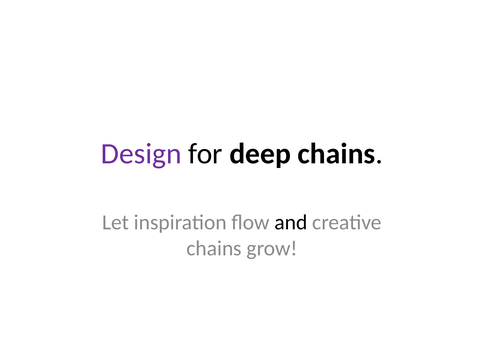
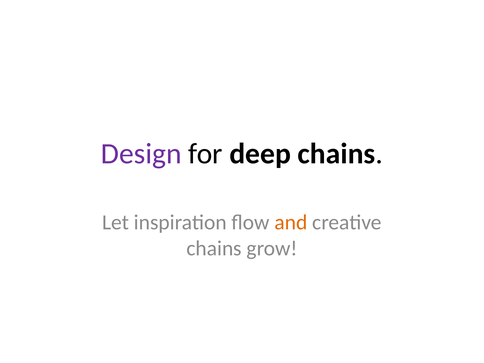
and colour: black -> orange
